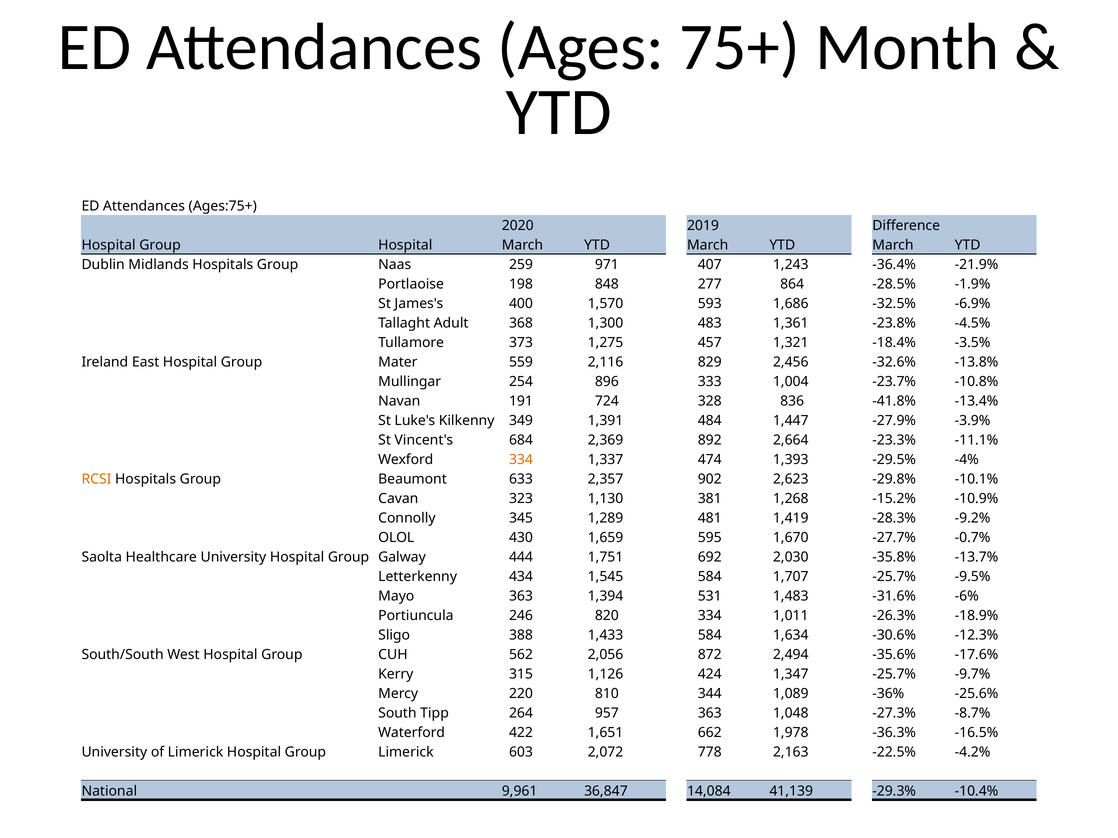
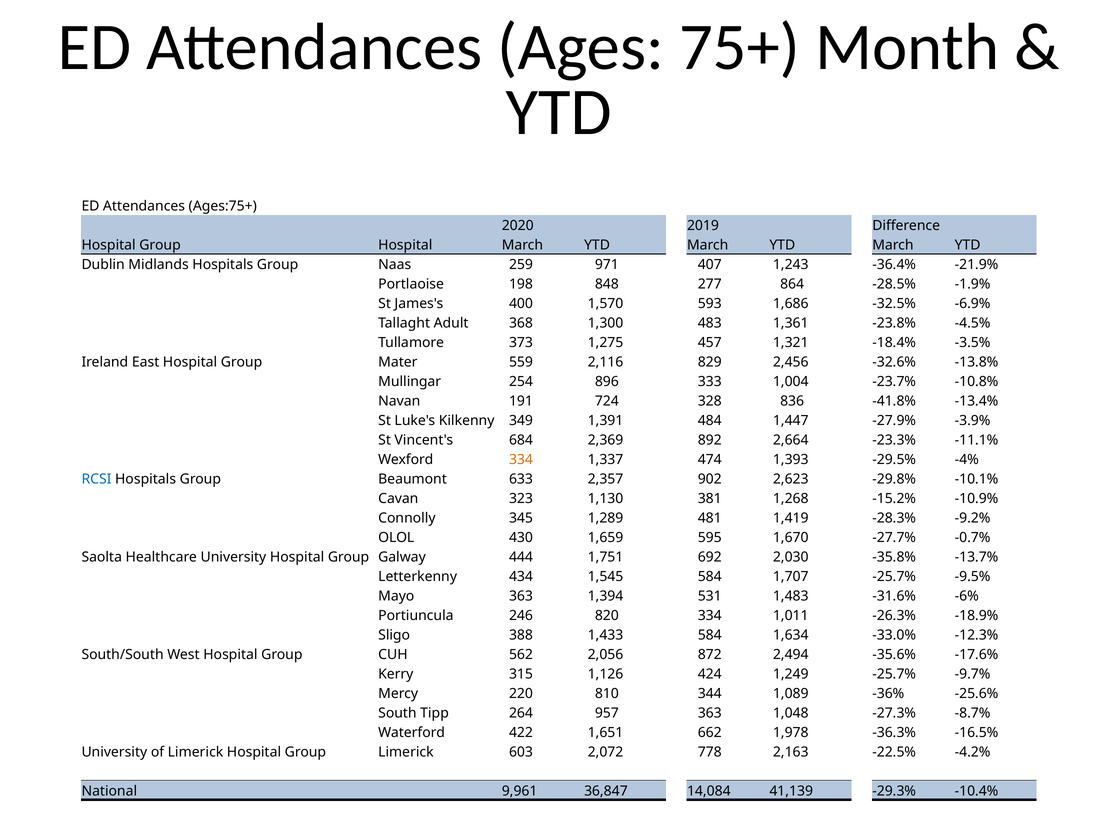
RCSI colour: orange -> blue
-30.6%: -30.6% -> -33.0%
1,347: 1,347 -> 1,249
